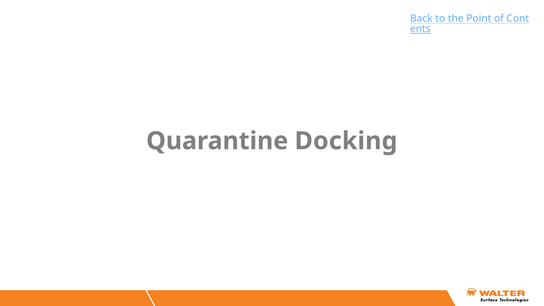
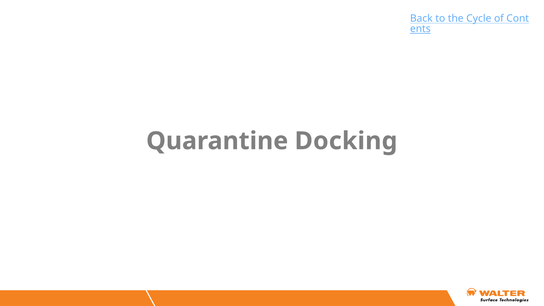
Point: Point -> Cycle
